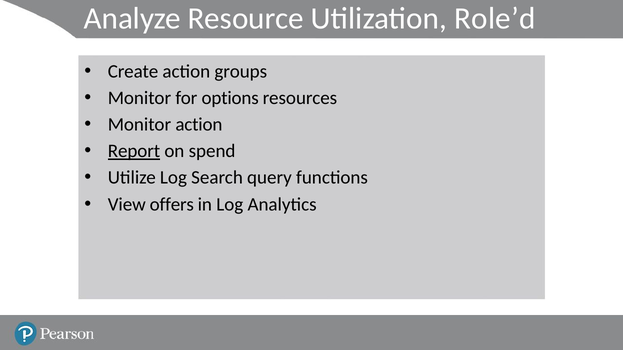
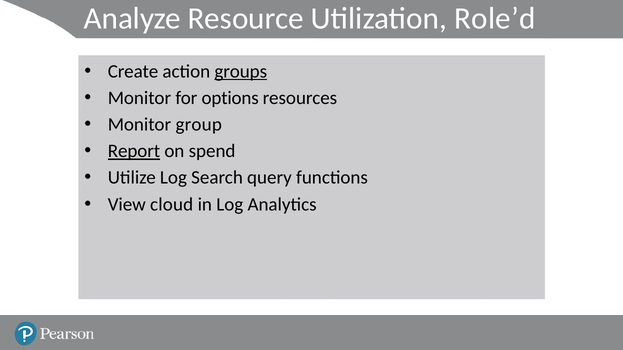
groups underline: none -> present
Monitor action: action -> group
offers: offers -> cloud
